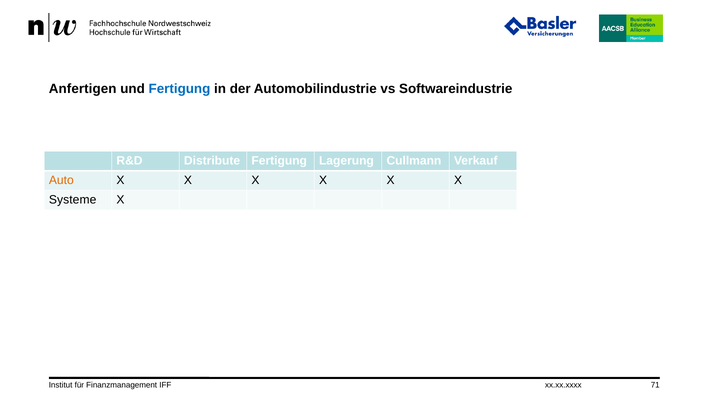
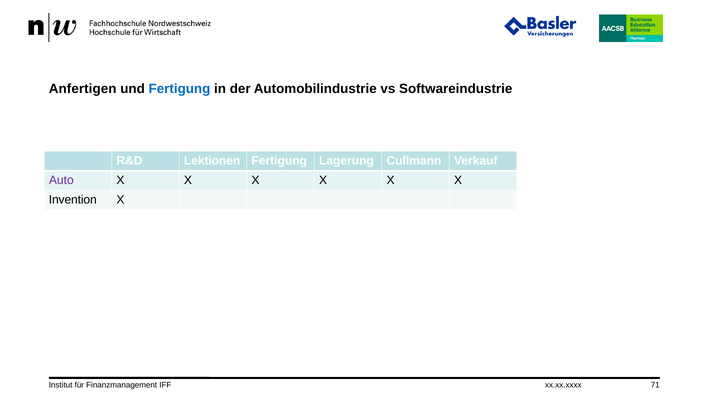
Distribute: Distribute -> Lektionen
Auto colour: orange -> purple
Systeme: Systeme -> Invention
